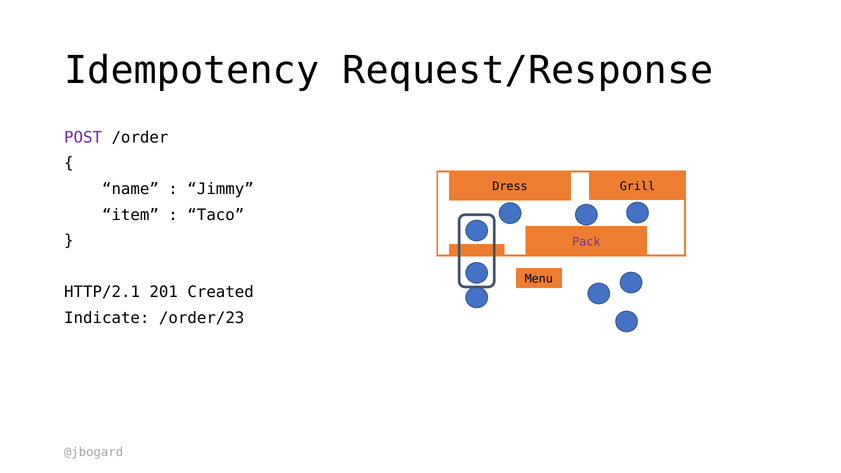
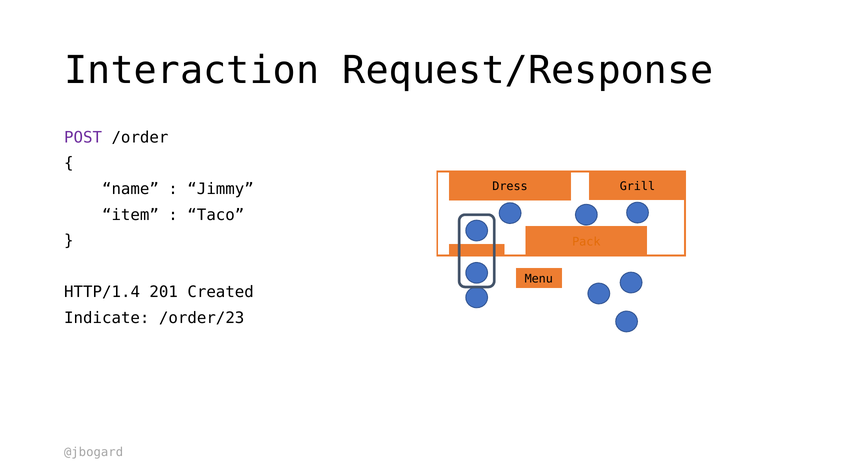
Idempotency: Idempotency -> Interaction
Pack colour: purple -> orange
HTTP/2.1: HTTP/2.1 -> HTTP/1.4
